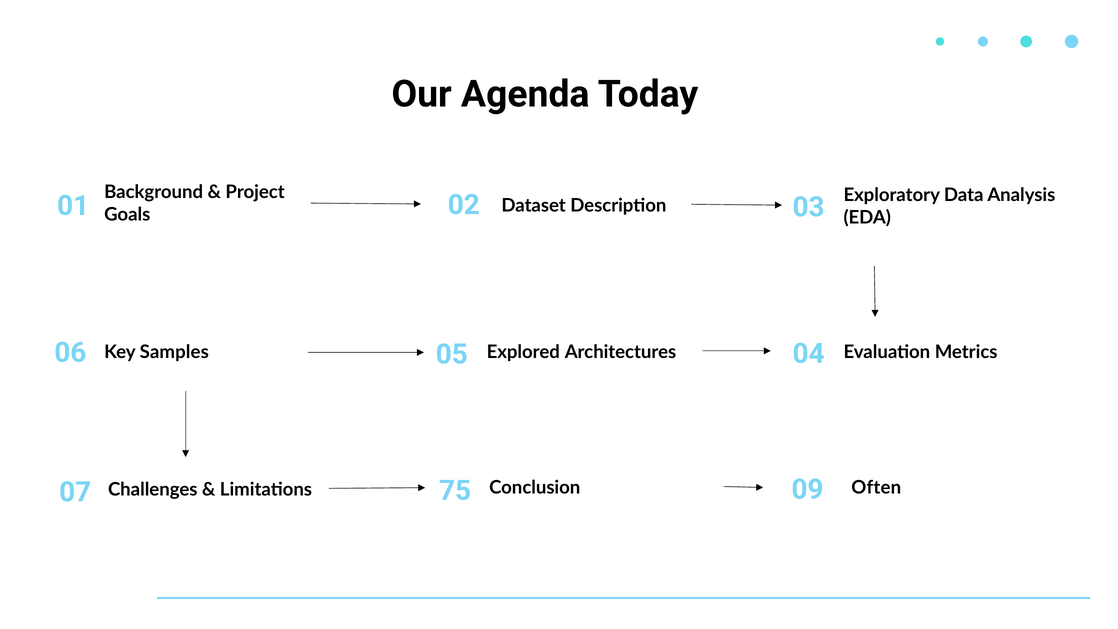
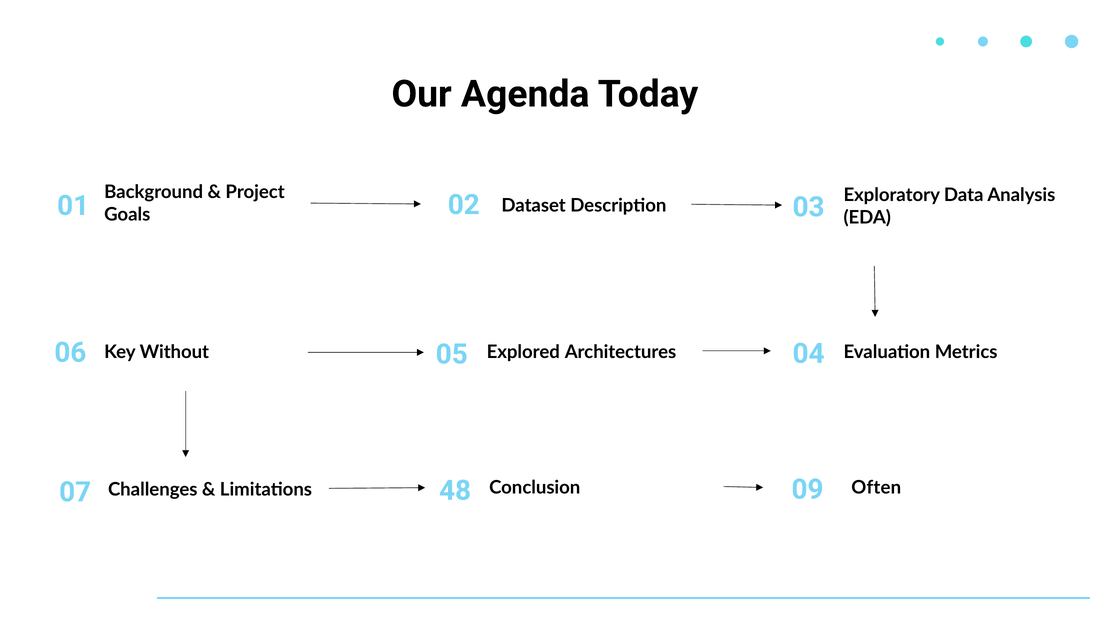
Samples: Samples -> Without
75: 75 -> 48
